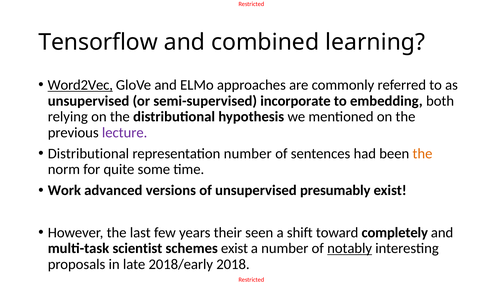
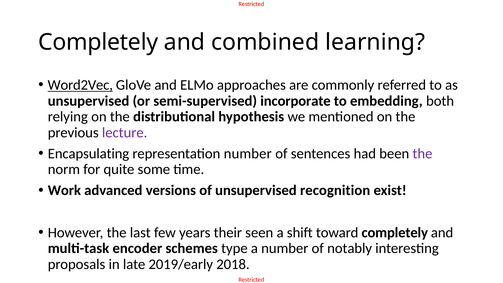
Tensorflow at (98, 42): Tensorflow -> Completely
Distributional at (88, 154): Distributional -> Encapsulating
the at (423, 154) colour: orange -> purple
presumably: presumably -> recognition
scientist: scientist -> encoder
schemes exist: exist -> type
notably underline: present -> none
2018/early: 2018/early -> 2019/early
